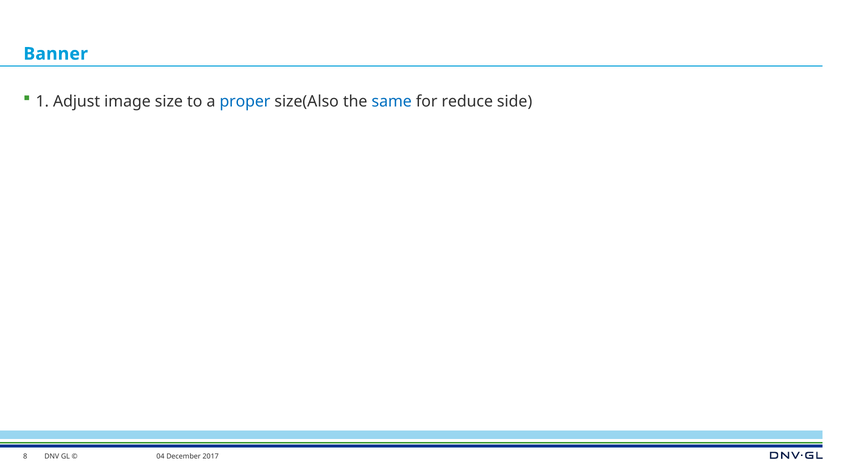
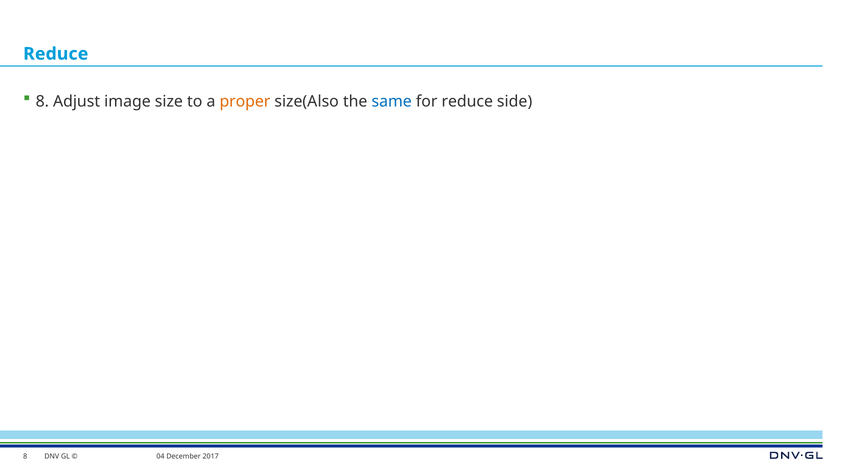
Banner at (56, 54): Banner -> Reduce
1 at (42, 101): 1 -> 8
proper colour: blue -> orange
